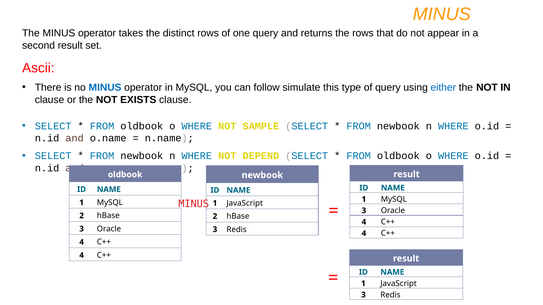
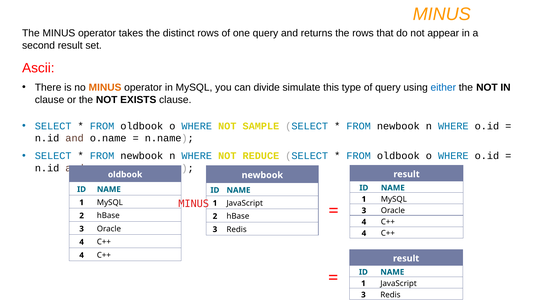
MINUS at (105, 88) colour: blue -> orange
follow: follow -> divide
DEPEND: DEPEND -> REDUCE
